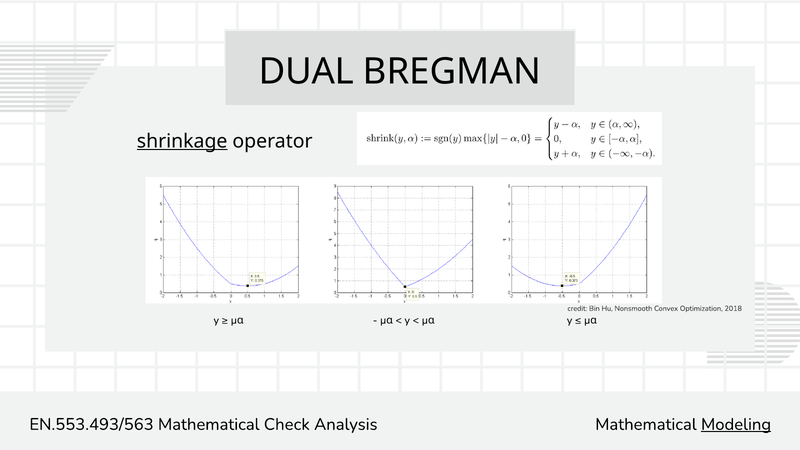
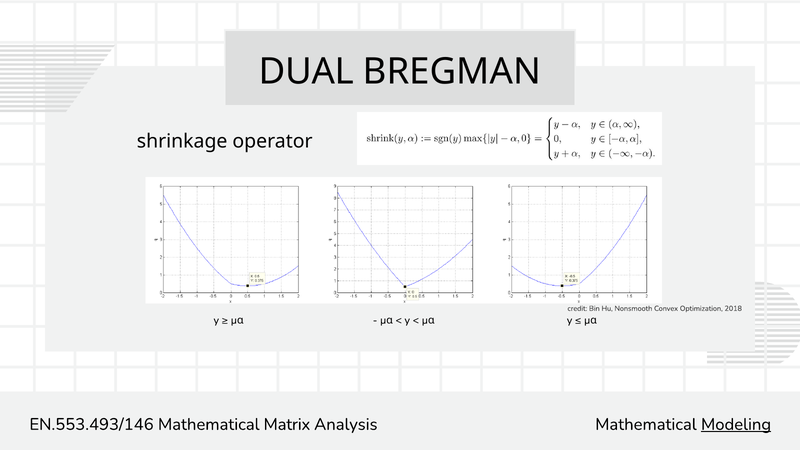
shrinkage underline: present -> none
EN.553.493/563: EN.553.493/563 -> EN.553.493/146
Check: Check -> Matrix
